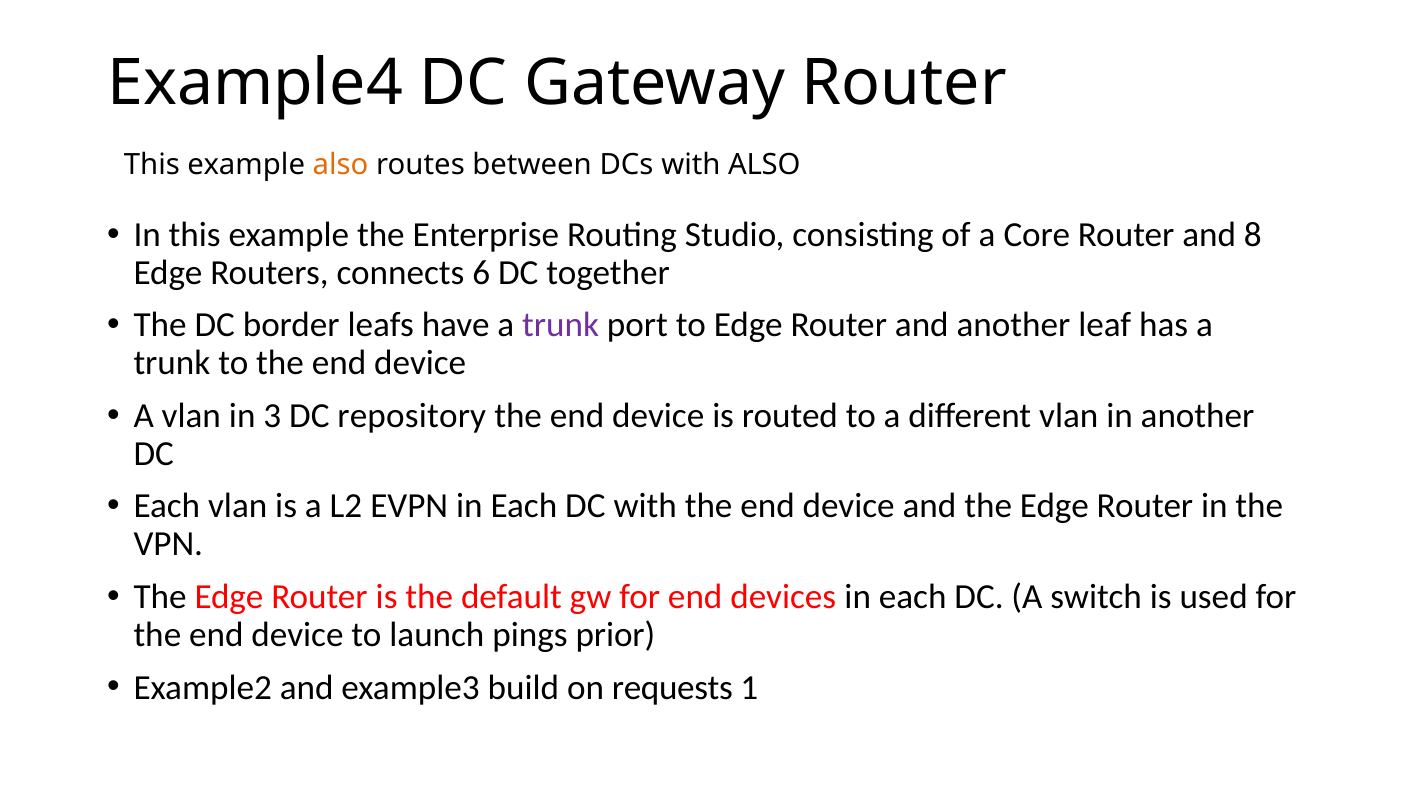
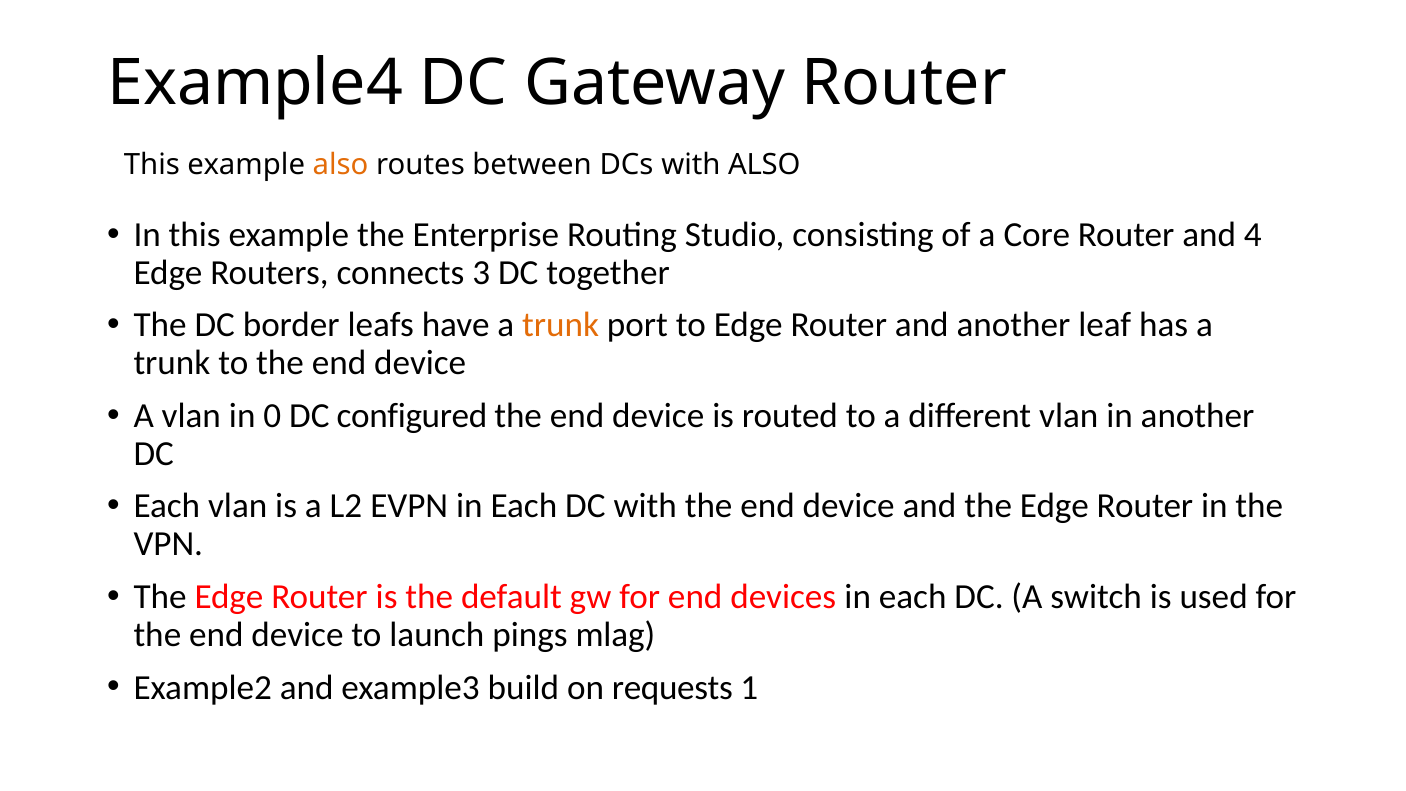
8: 8 -> 4
6: 6 -> 3
trunk at (561, 325) colour: purple -> orange
3: 3 -> 0
repository: repository -> configured
prior: prior -> mlag
